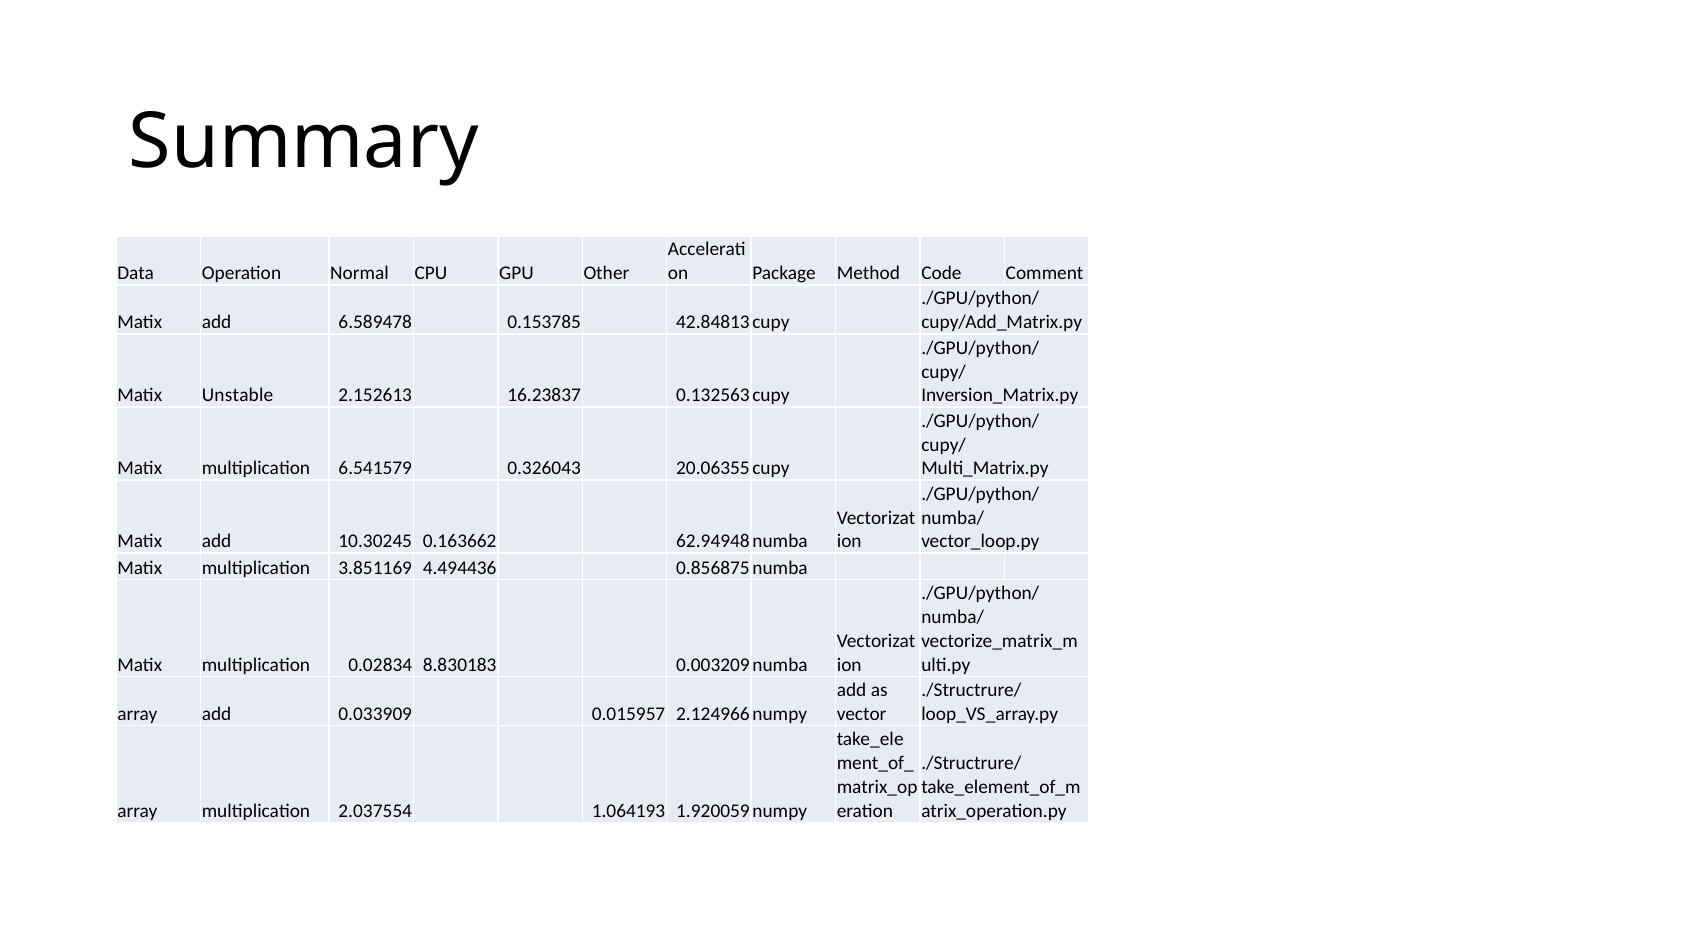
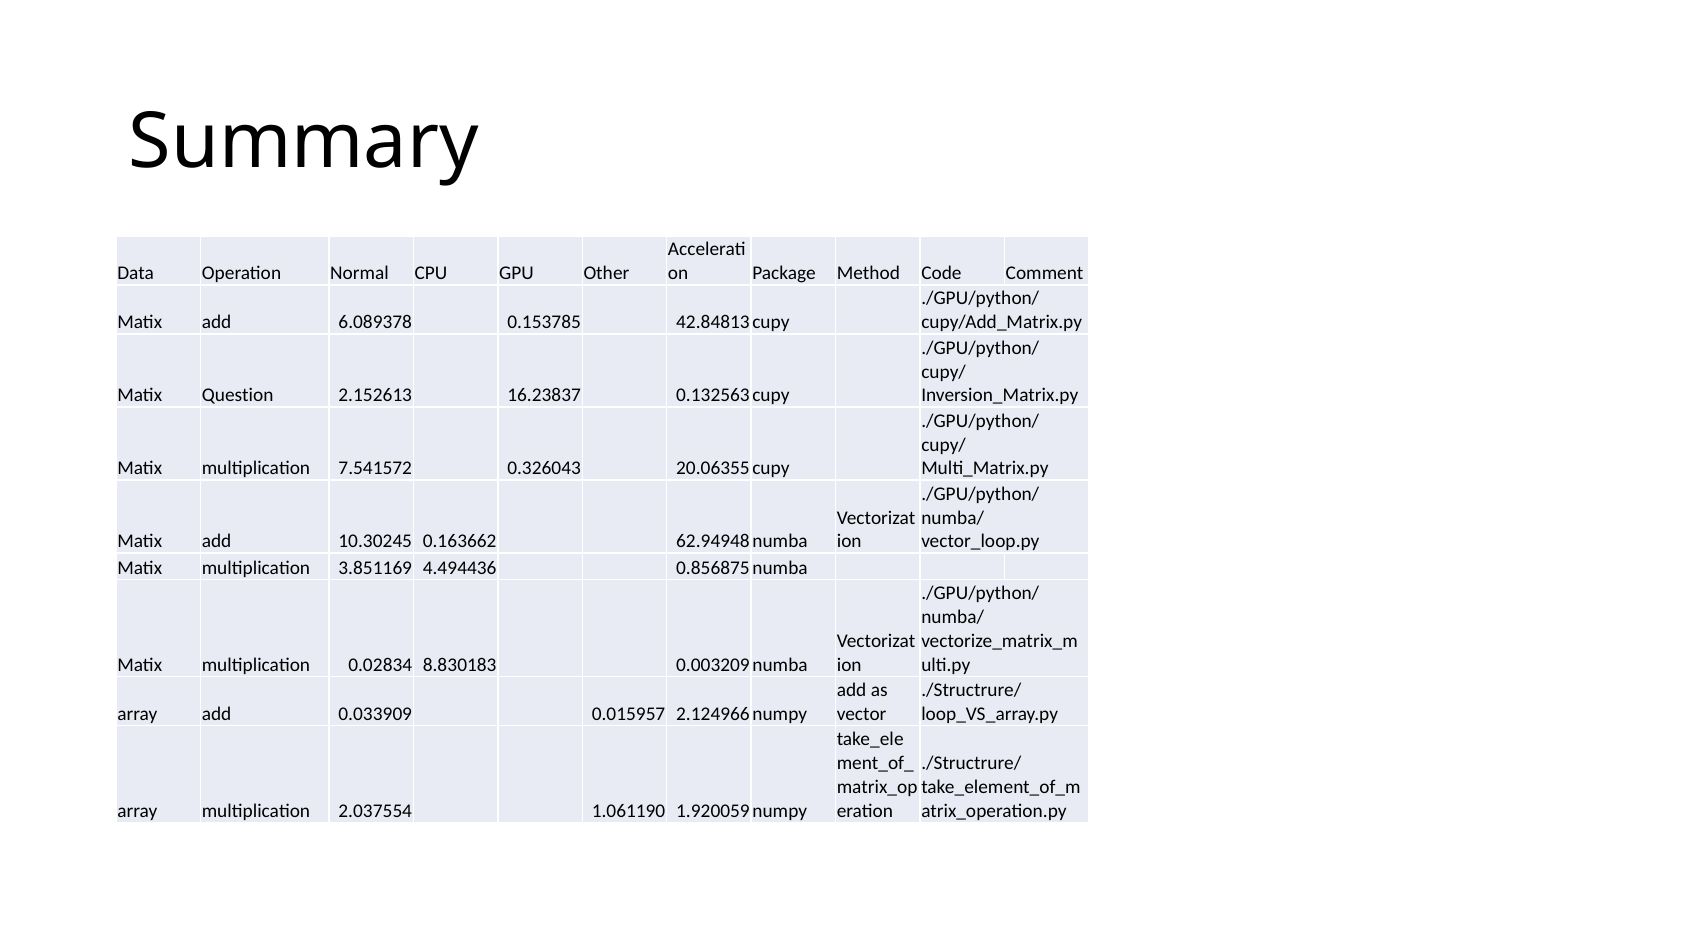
6.589478: 6.589478 -> 6.089378
Unstable: Unstable -> Question
6.541579: 6.541579 -> 7.541572
1.064193: 1.064193 -> 1.061190
